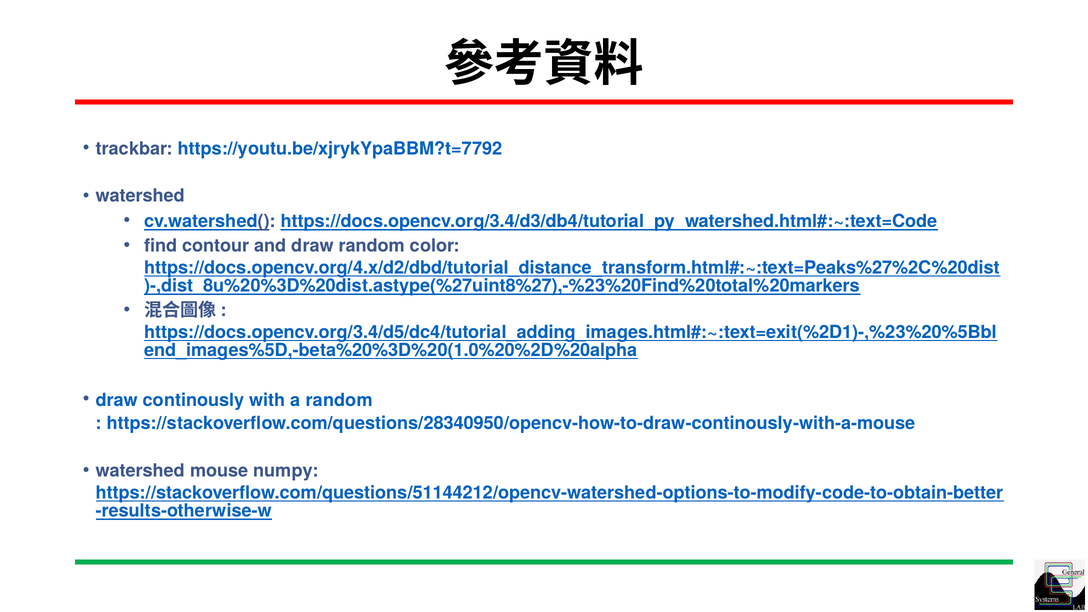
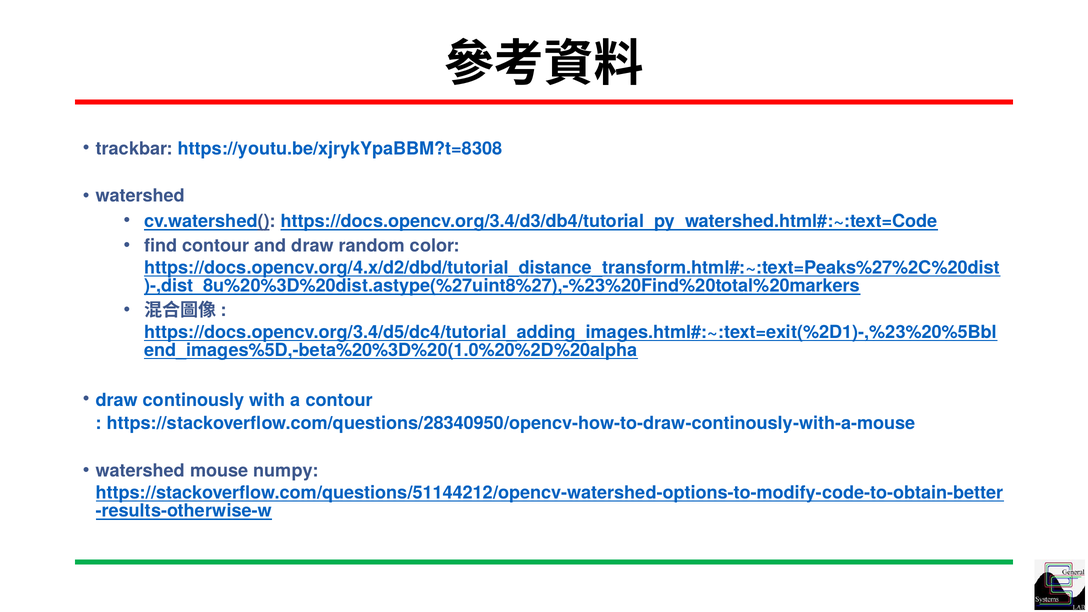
https://youtu.be/xjrykYpaBBM?t=7792: https://youtu.be/xjrykYpaBBM?t=7792 -> https://youtu.be/xjrykYpaBBM?t=8308
a random: random -> contour
